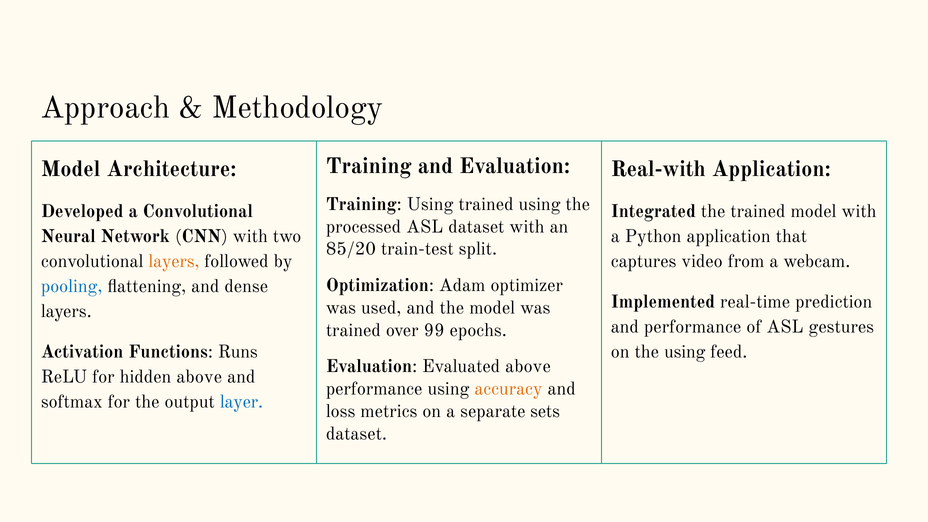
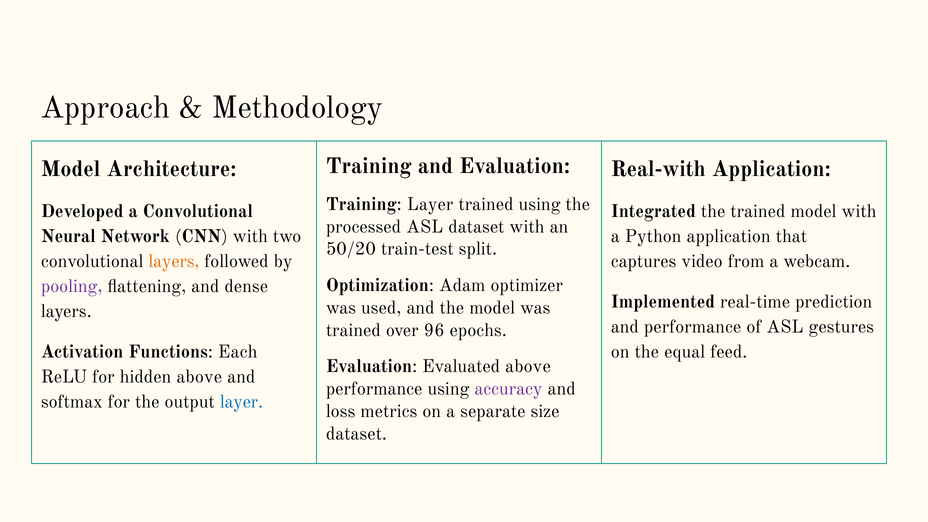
Training Using: Using -> Layer
85/20: 85/20 -> 50/20
pooling colour: blue -> purple
99: 99 -> 96
Runs: Runs -> Each
the using: using -> equal
accuracy colour: orange -> purple
sets: sets -> size
